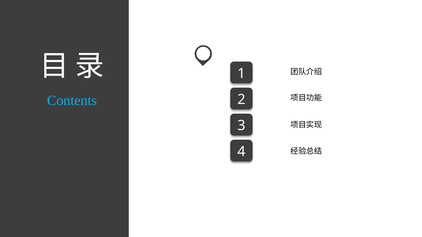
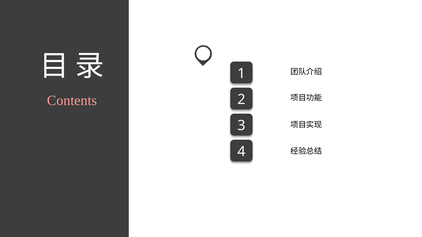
Contents colour: light blue -> pink
